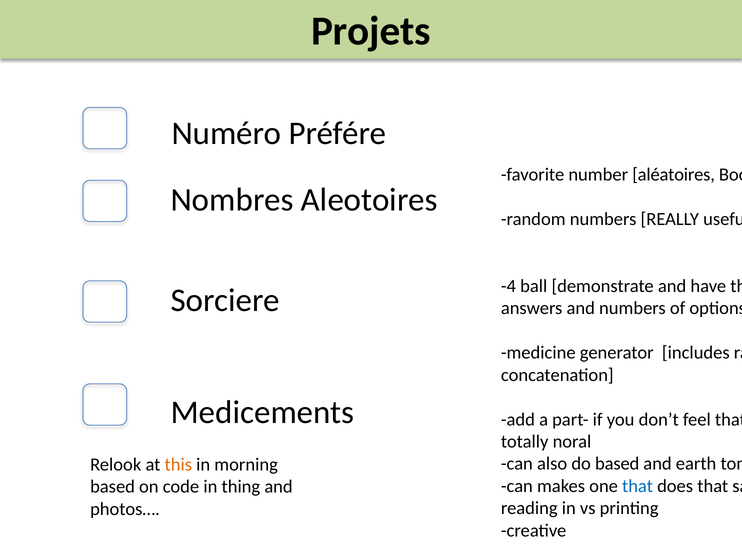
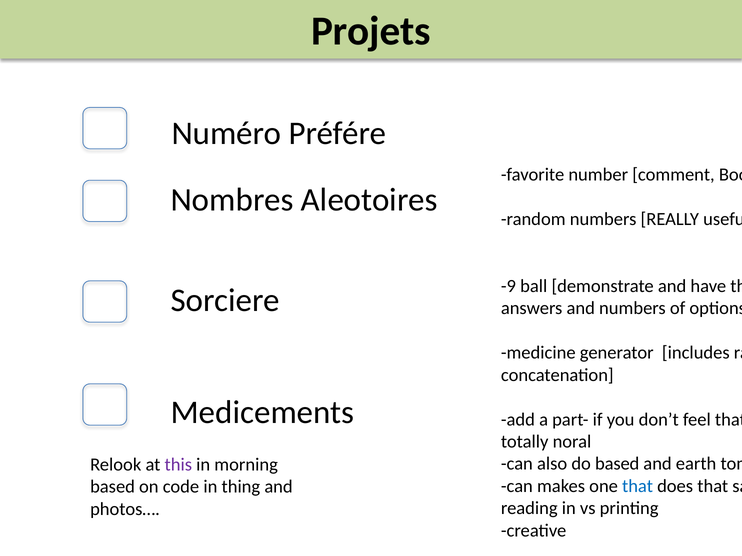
aléatoires: aléatoires -> comment
-4: -4 -> -9
this colour: orange -> purple
